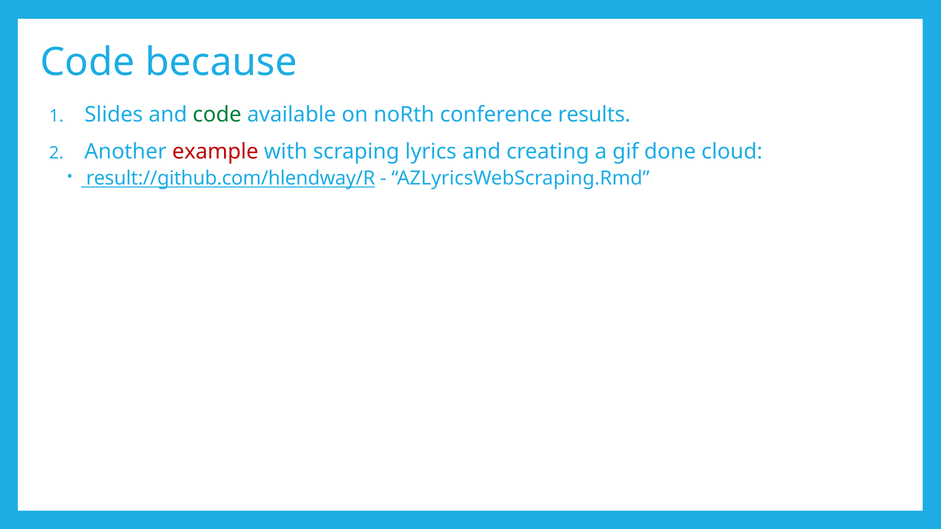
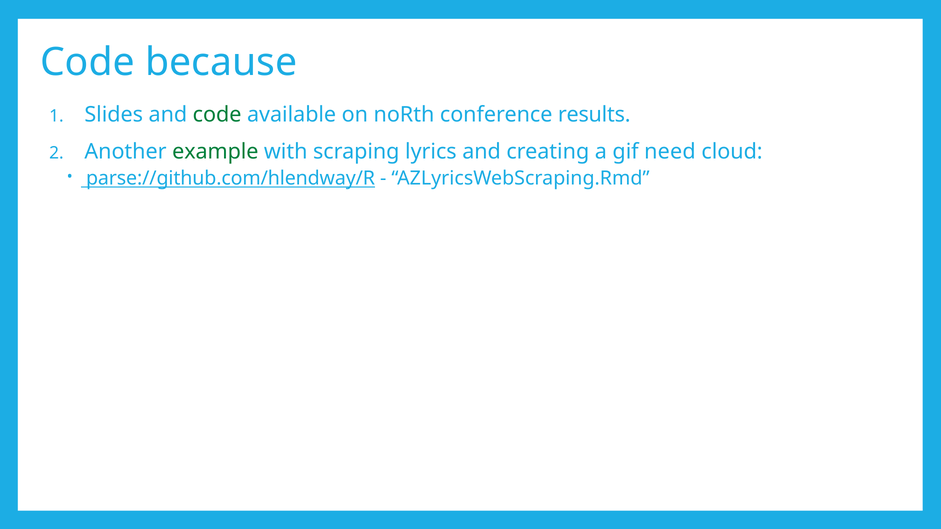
example colour: red -> green
done: done -> need
result://github.com/hlendway/R: result://github.com/hlendway/R -> parse://github.com/hlendway/R
